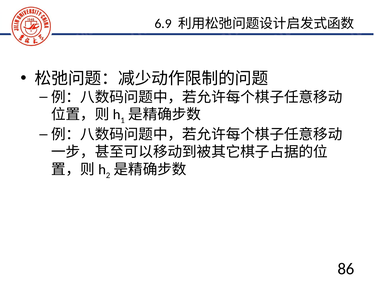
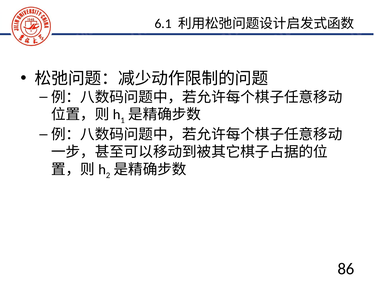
6.9: 6.9 -> 6.1
